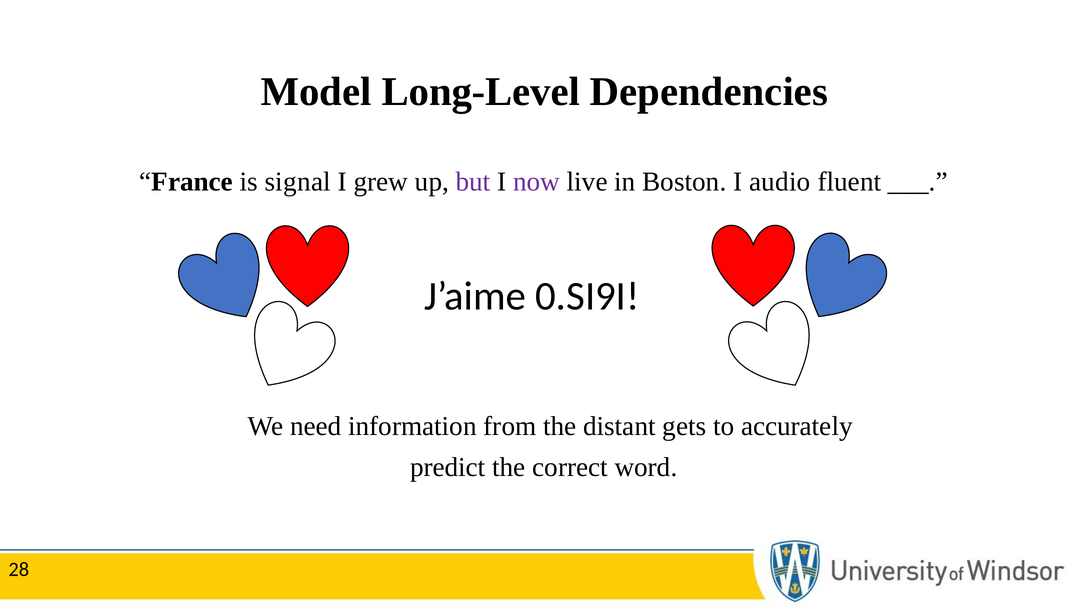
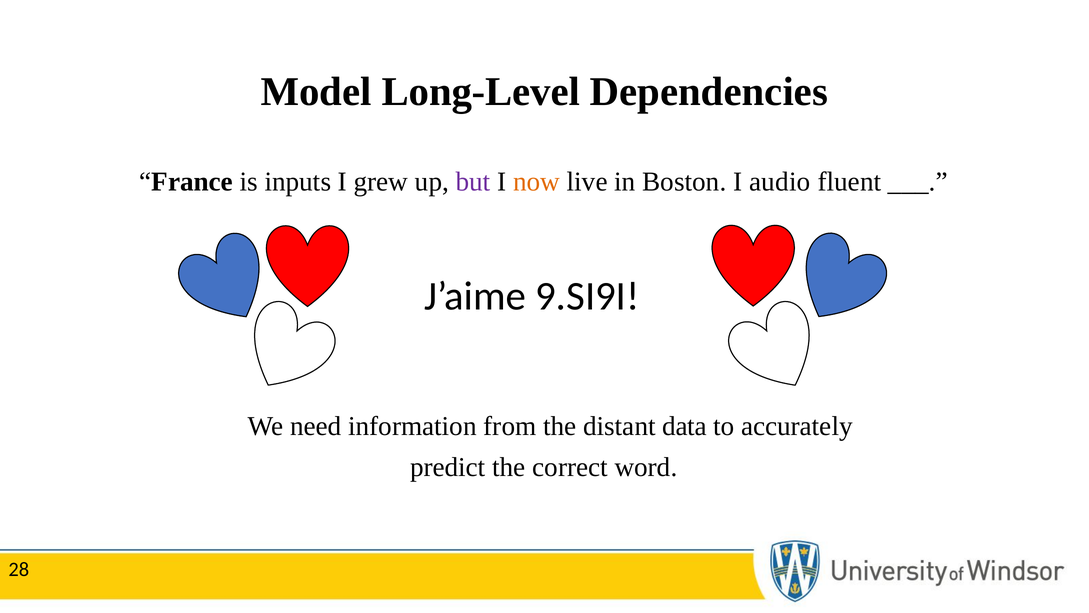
signal: signal -> inputs
now colour: purple -> orange
0.SI9I: 0.SI9I -> 9.SI9I
gets: gets -> data
